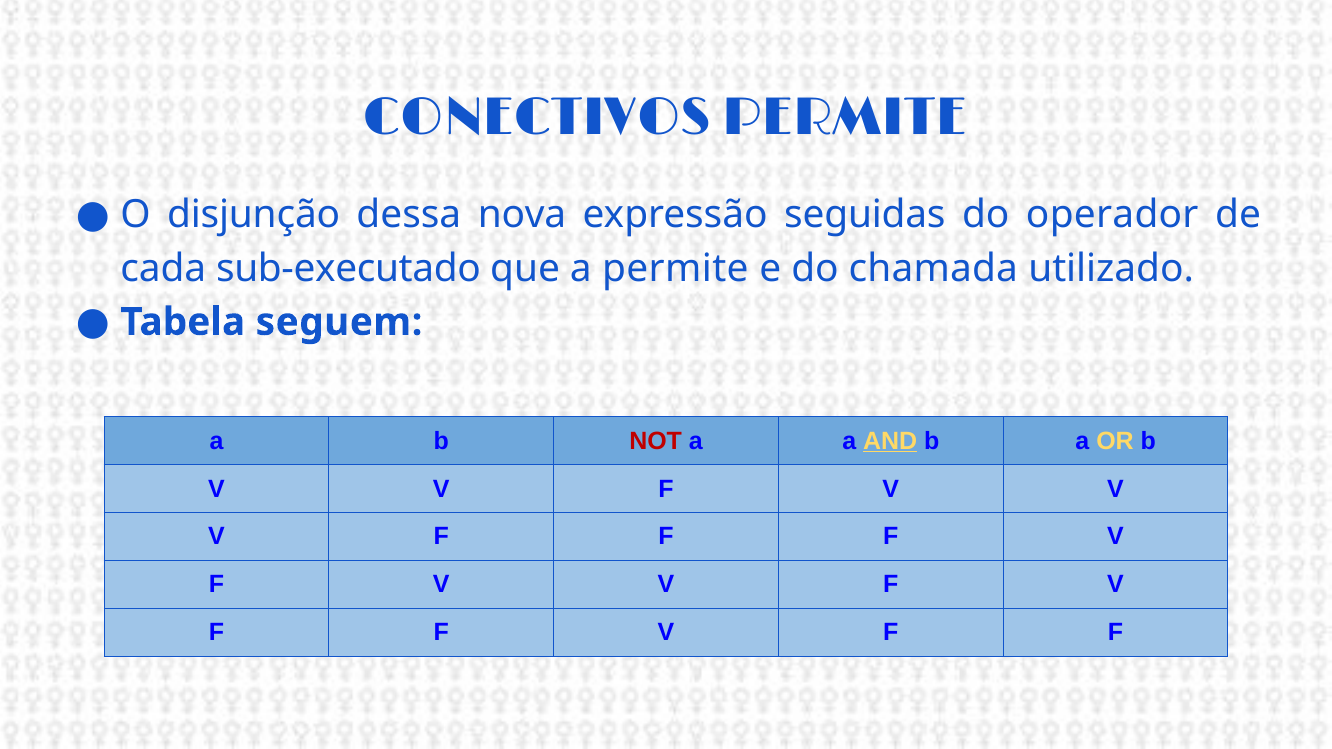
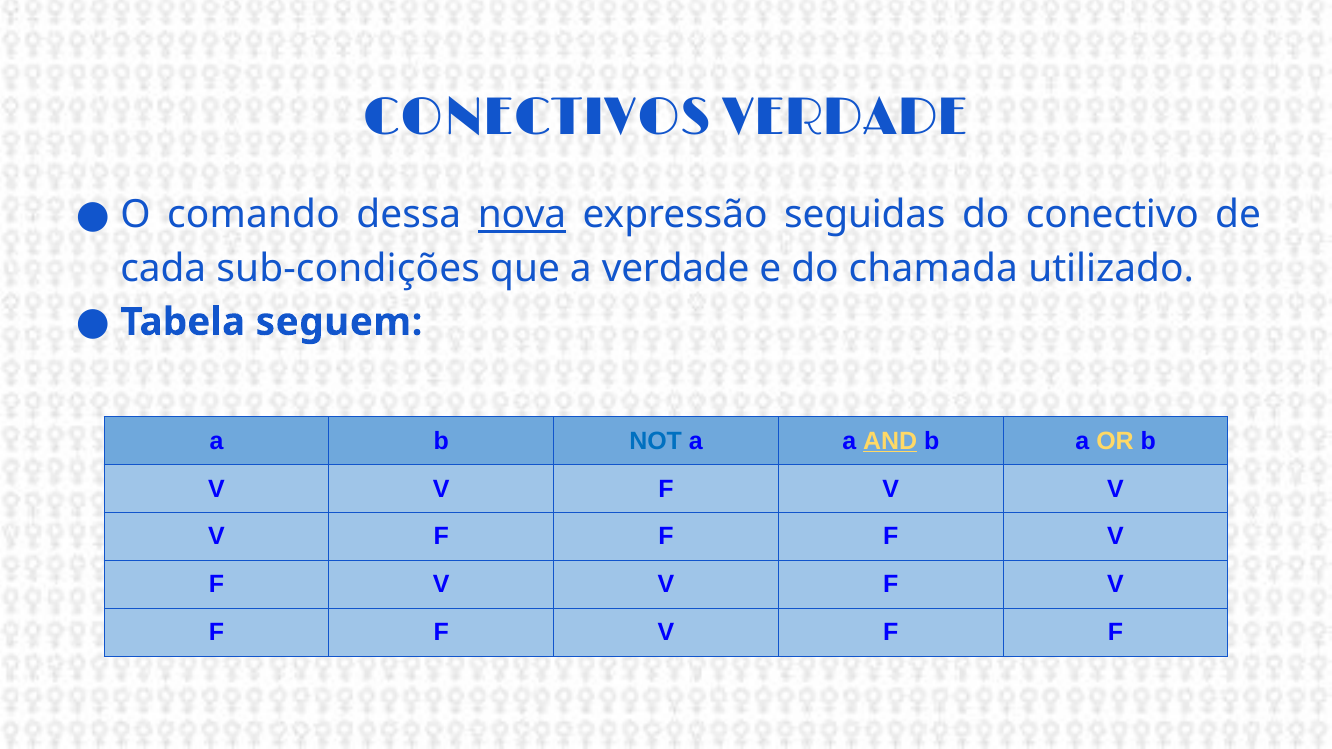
CONECTIVOS PERMITE: PERMITE -> VERDADE
disjunção: disjunção -> comando
nova underline: none -> present
operador: operador -> conectivo
sub-executado: sub-executado -> sub-condições
a permite: permite -> verdade
NOT colour: red -> blue
